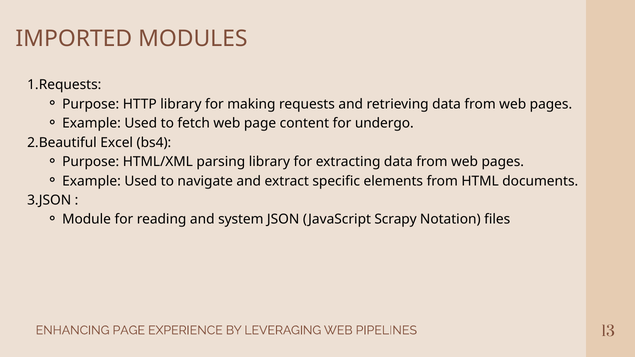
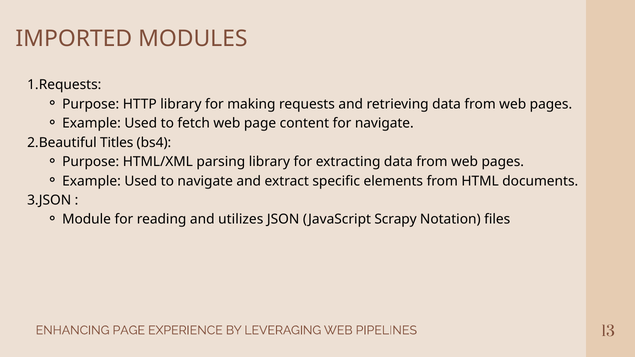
for undergo: undergo -> navigate
Excel: Excel -> Titles
system: system -> utilizes
